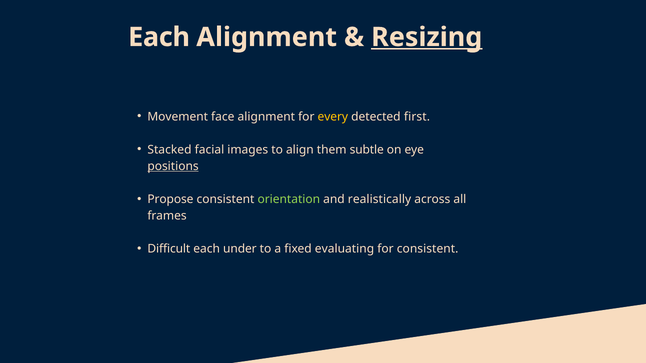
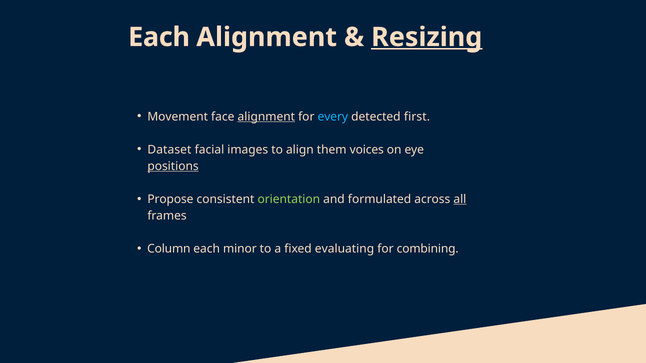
alignment at (266, 117) underline: none -> present
every colour: yellow -> light blue
Stacked: Stacked -> Dataset
subtle: subtle -> voices
realistically: realistically -> formulated
all underline: none -> present
Difficult: Difficult -> Column
under: under -> minor
for consistent: consistent -> combining
